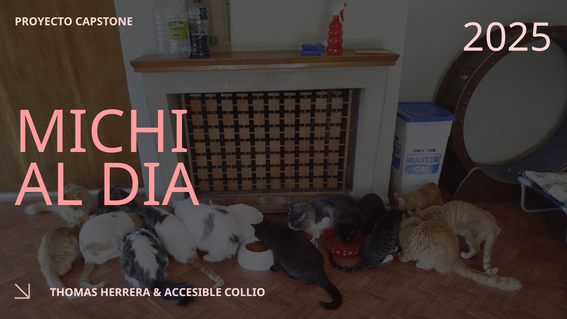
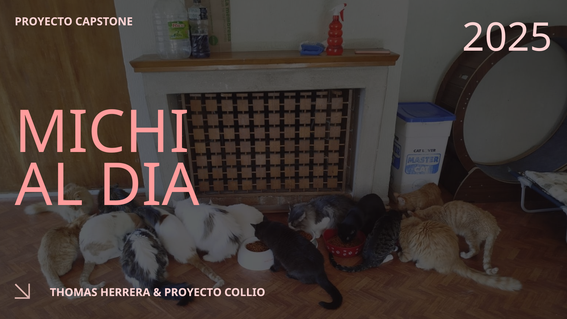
ACCESIBLE at (193, 292): ACCESIBLE -> PROYECTO
